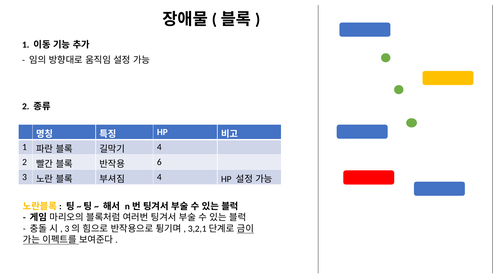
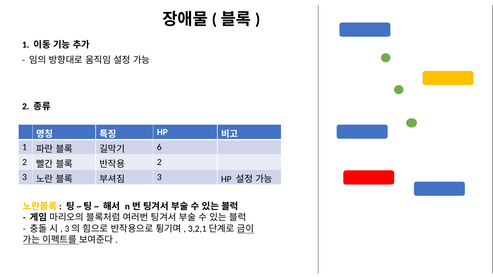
4 at (159, 147): 4 -> 6
6 at (159, 162): 6 -> 2
4 at (159, 177): 4 -> 3
